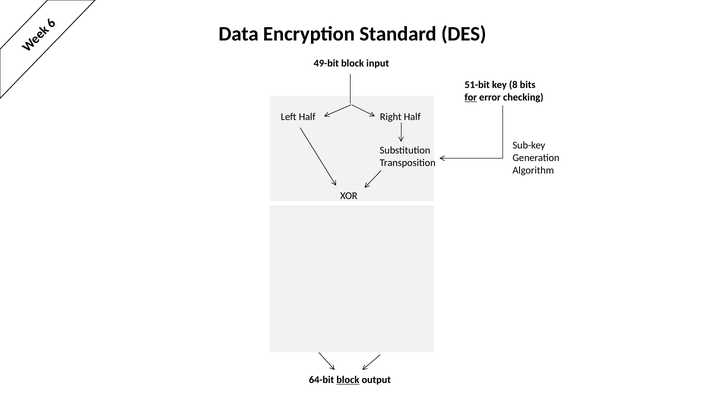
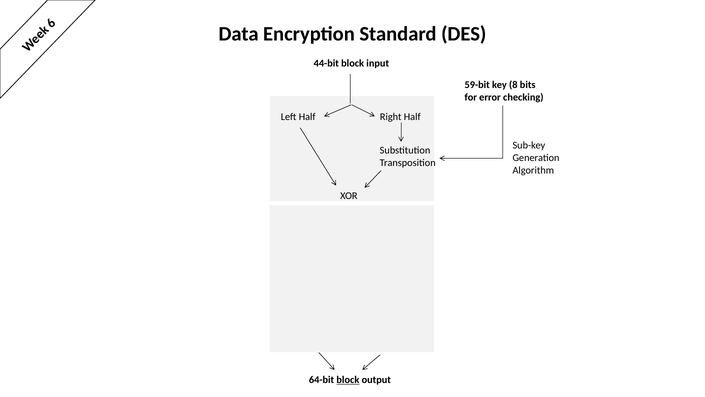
49-bit: 49-bit -> 44-bit
51-bit: 51-bit -> 59-bit
for underline: present -> none
